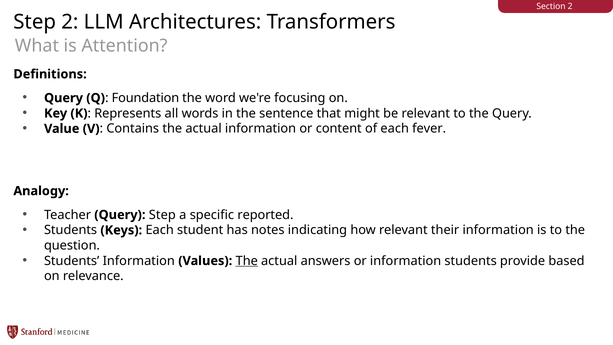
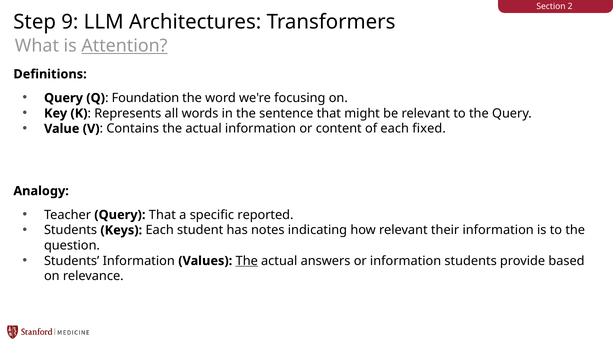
Step 2: 2 -> 9
Attention underline: none -> present
fever: fever -> fixed
Query Step: Step -> That
